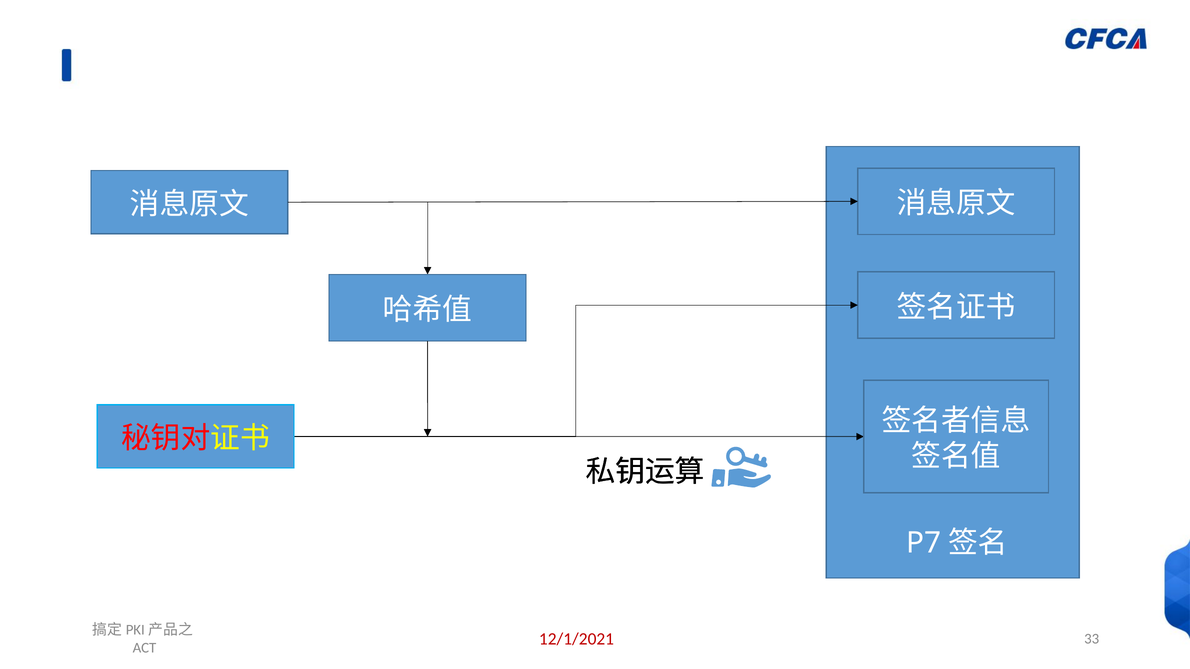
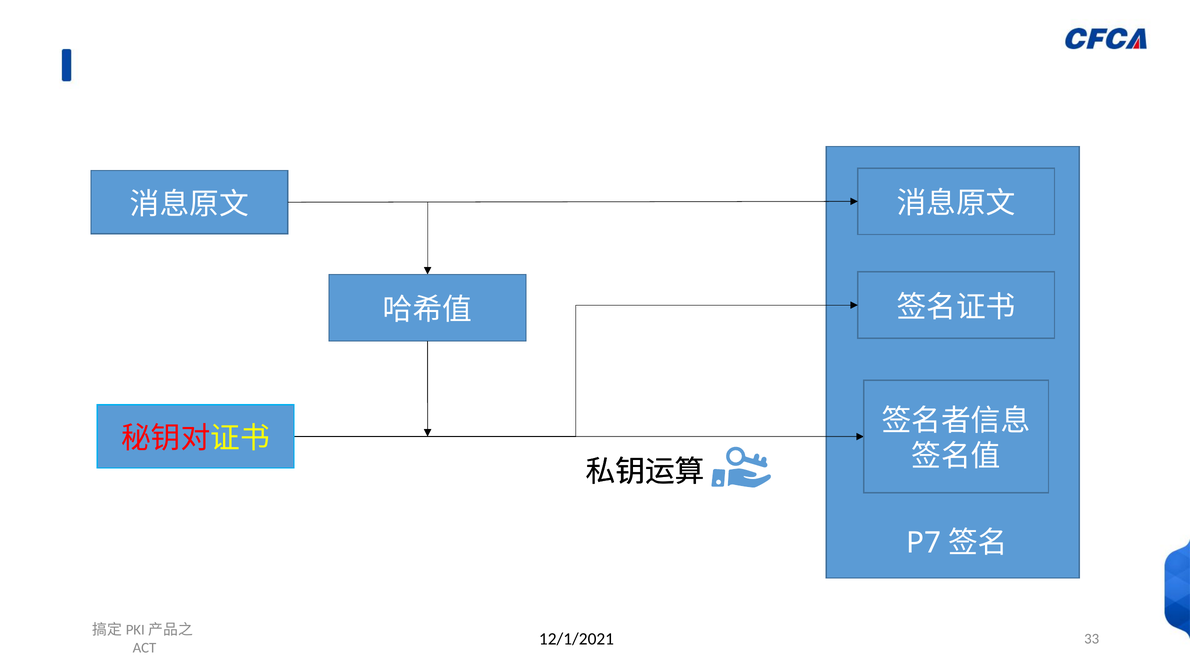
12/1/2021 colour: red -> black
